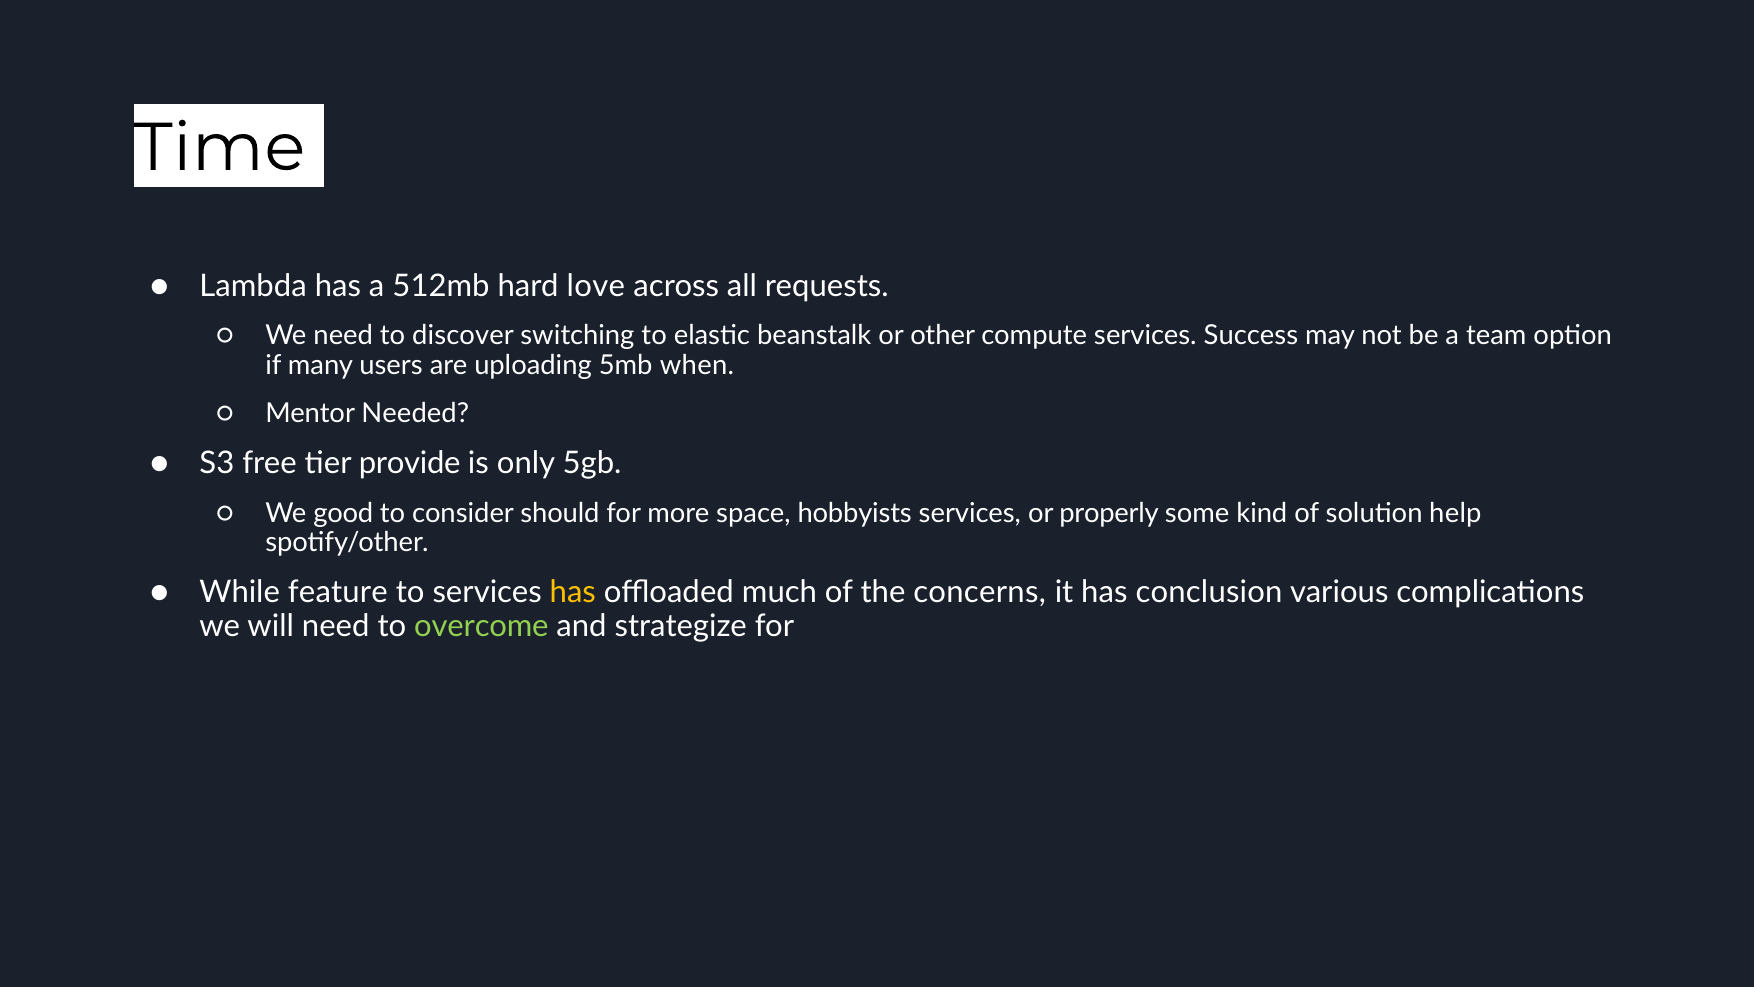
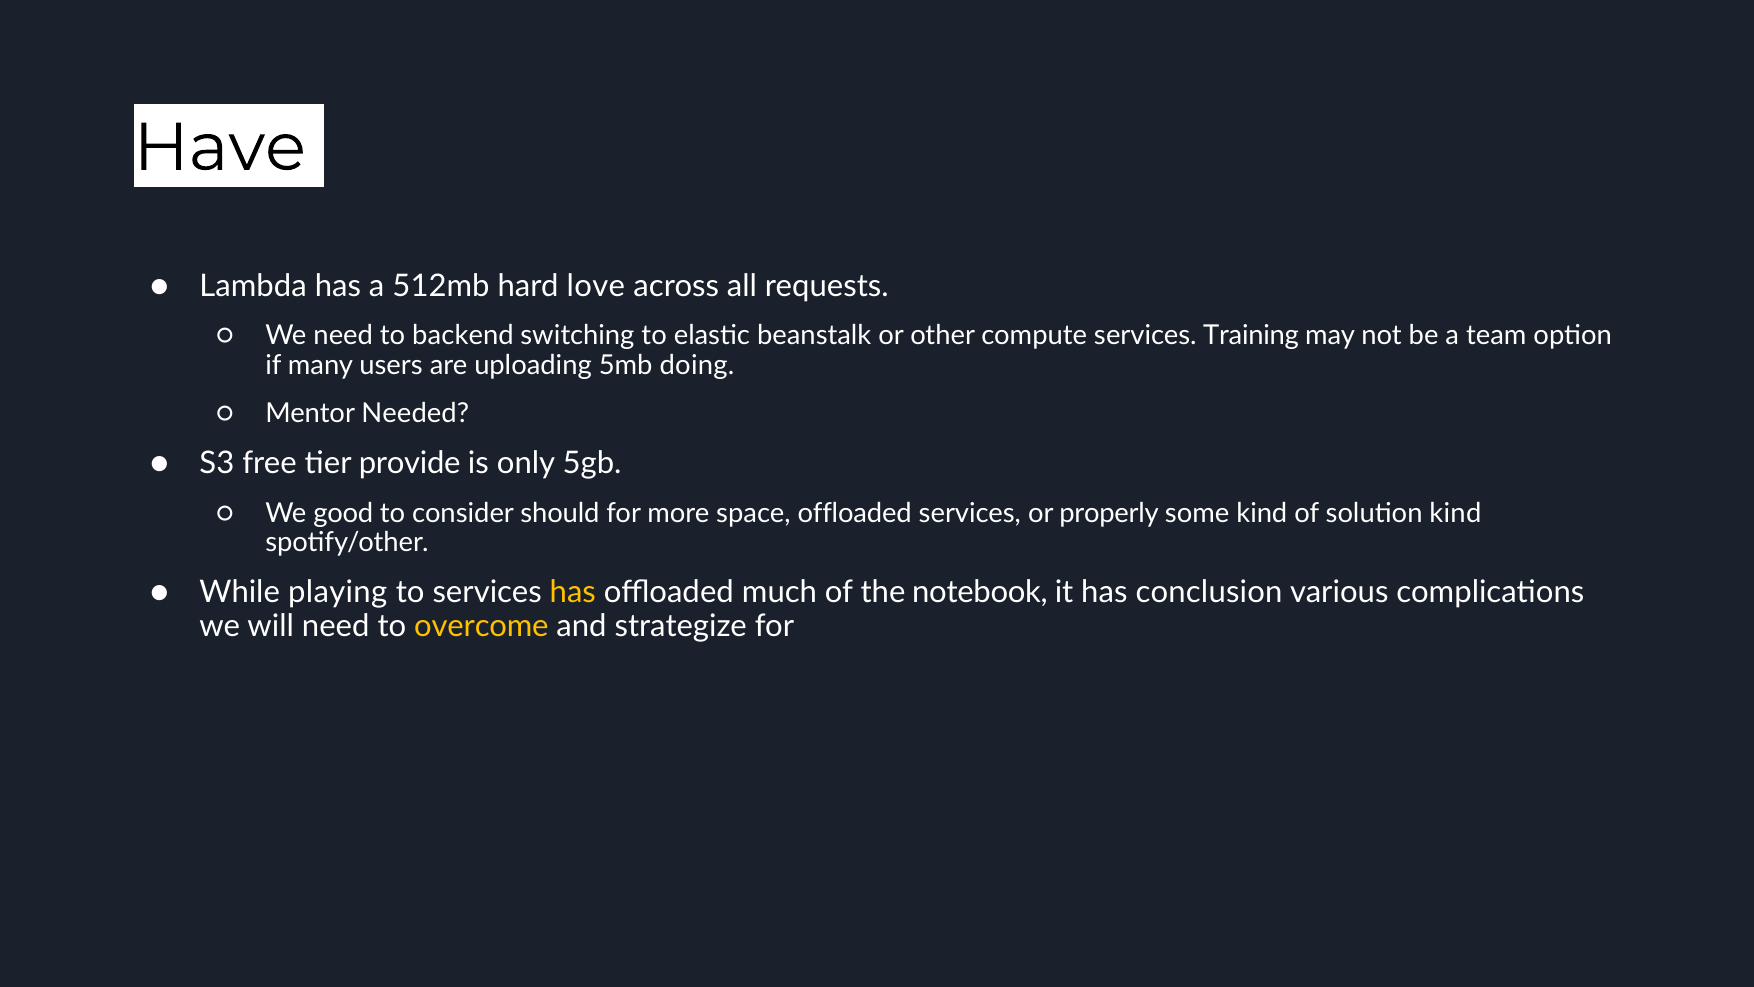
Time: Time -> Have
discover: discover -> backend
Success: Success -> Training
when: when -> doing
space hobbyists: hobbyists -> offloaded
solution help: help -> kind
feature: feature -> playing
concerns: concerns -> notebook
overcome colour: light green -> yellow
